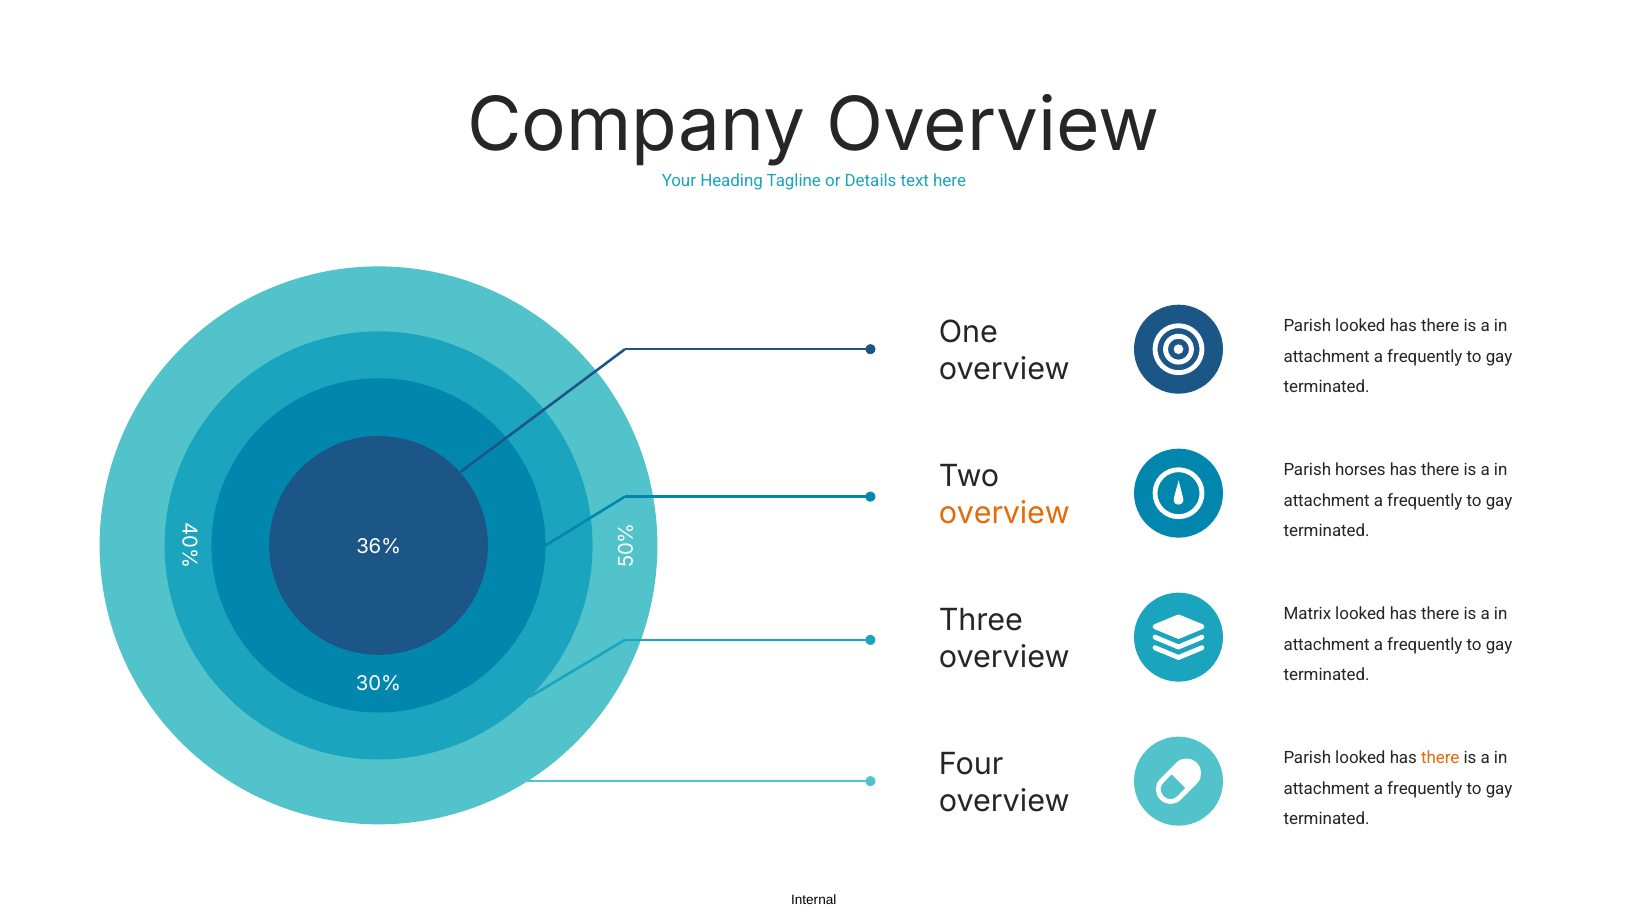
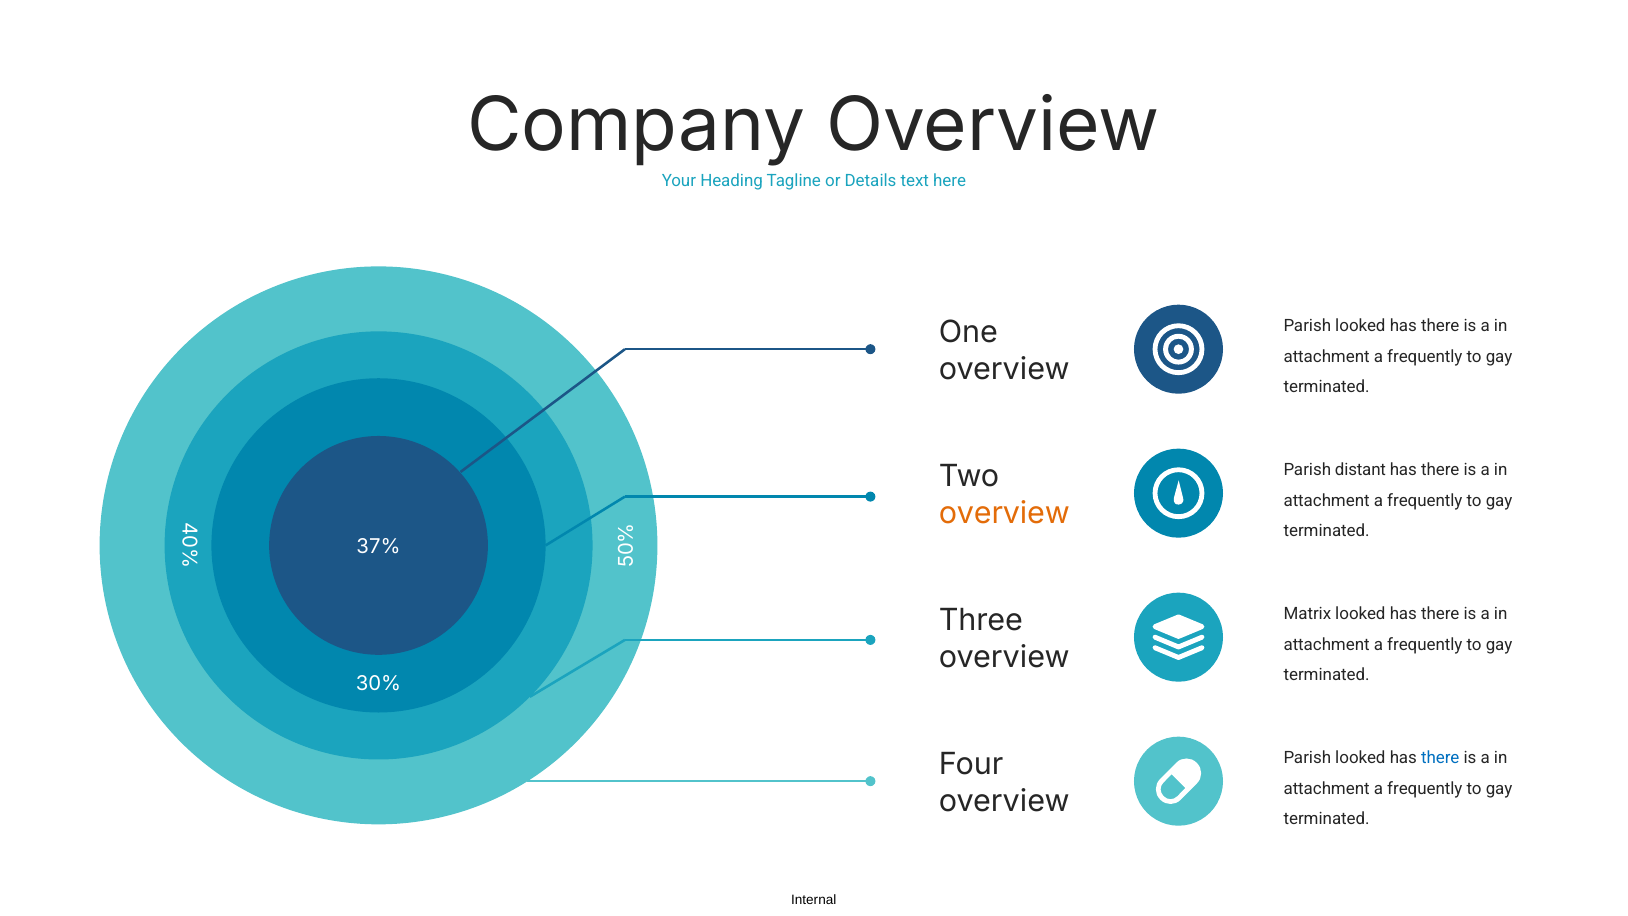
horses: horses -> distant
36%: 36% -> 37%
there at (1440, 758) colour: orange -> blue
